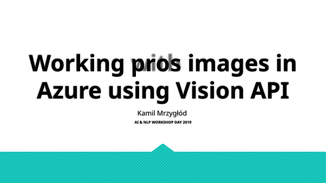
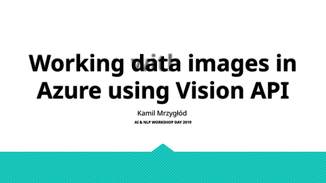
pros: pros -> data
